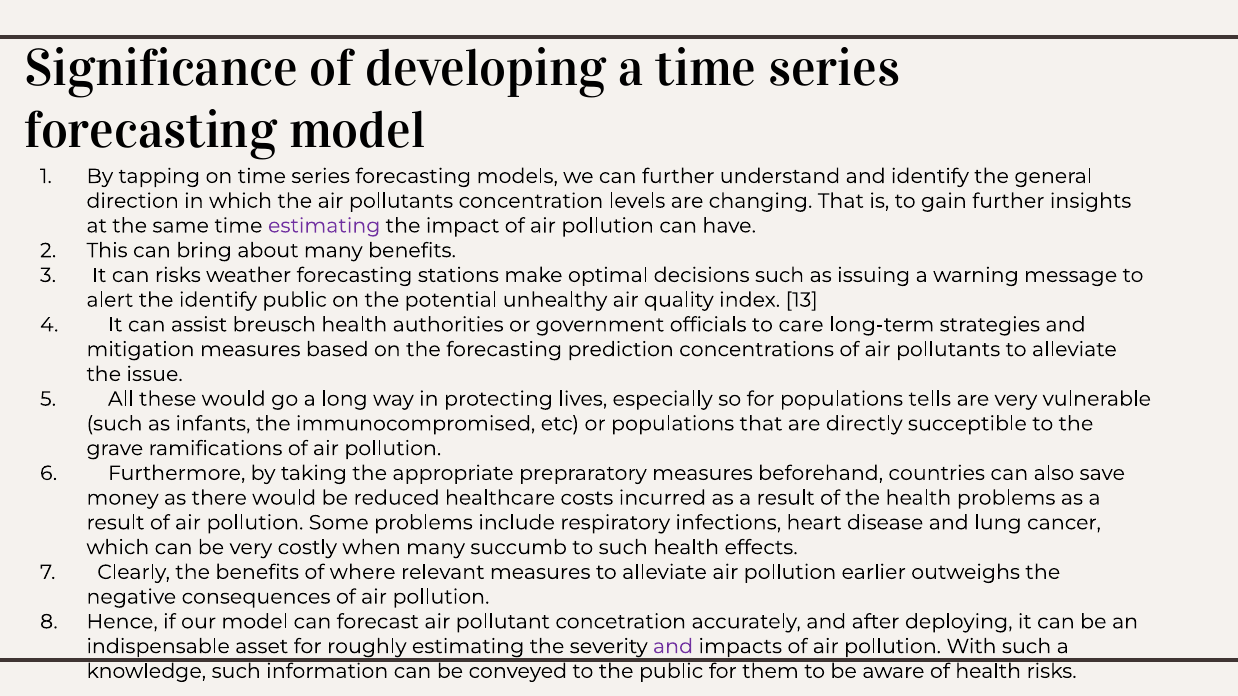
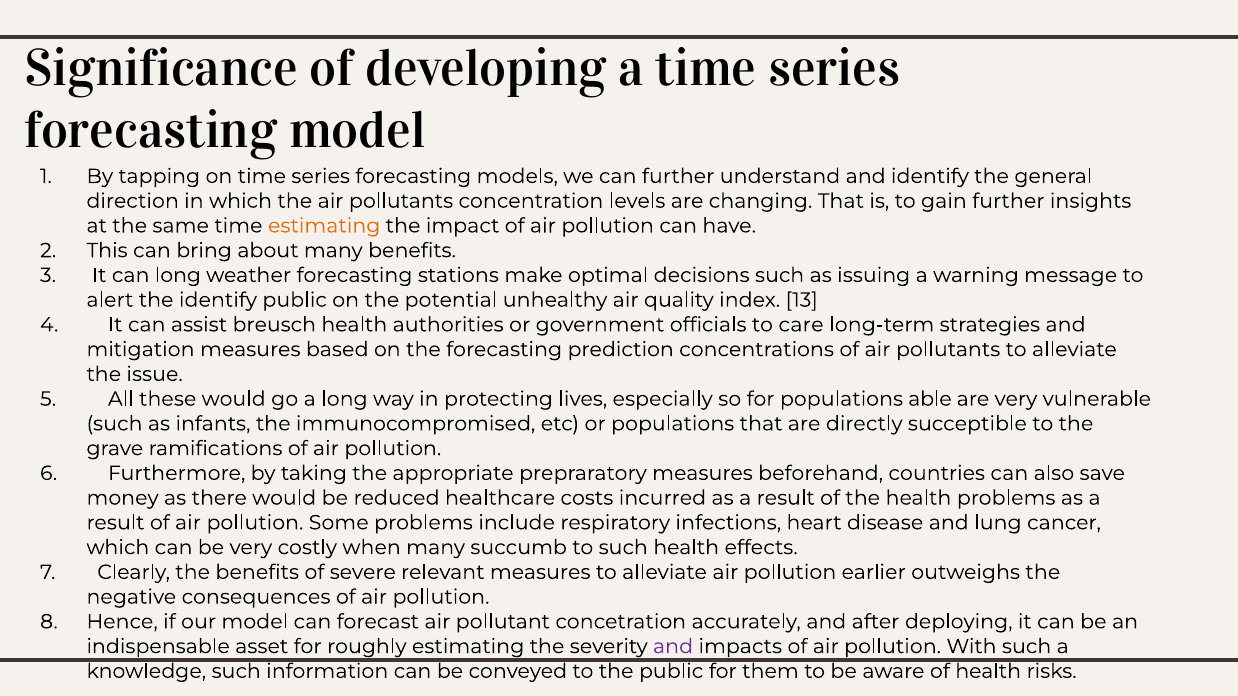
estimating at (324, 226) colour: purple -> orange
can risks: risks -> long
tells: tells -> able
where: where -> severe
